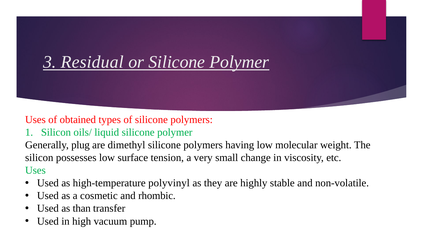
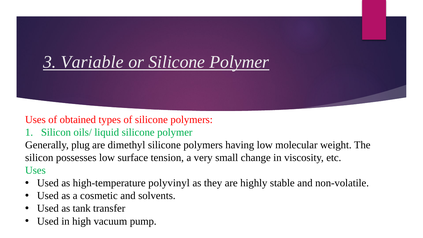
Residual: Residual -> Variable
rhombic: rhombic -> solvents
than: than -> tank
